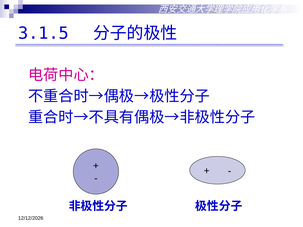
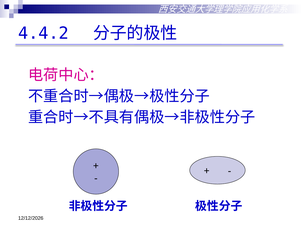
3.1.5: 3.1.5 -> 4.4.2
